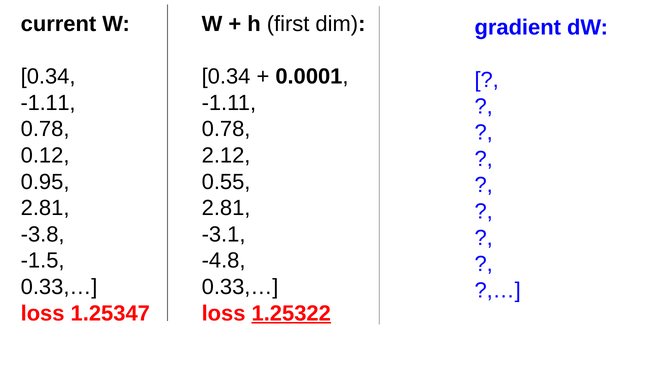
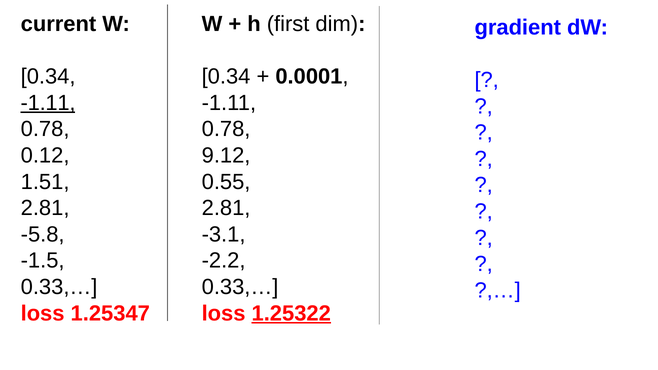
-1.11 at (48, 103) underline: none -> present
2.12: 2.12 -> 9.12
0.95: 0.95 -> 1.51
-3.8: -3.8 -> -5.8
-4.8: -4.8 -> -2.2
